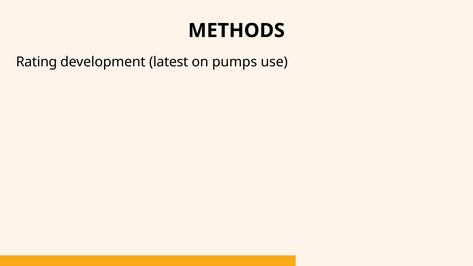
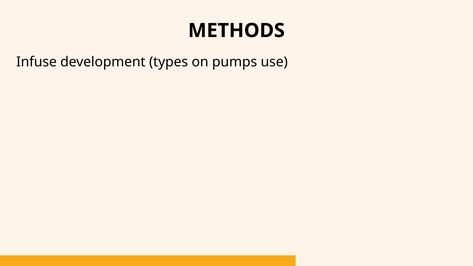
Rating: Rating -> Infuse
latest: latest -> types
